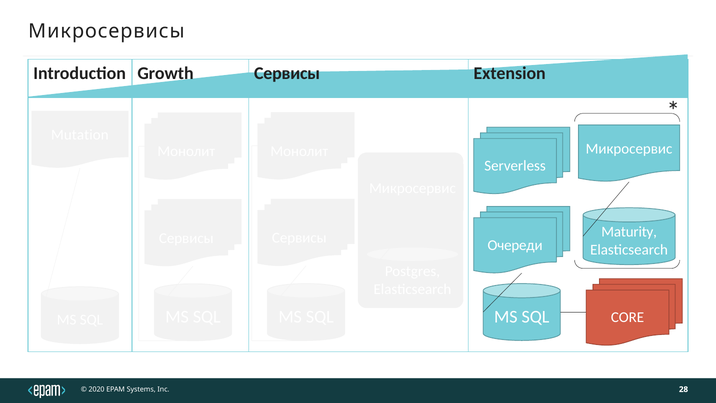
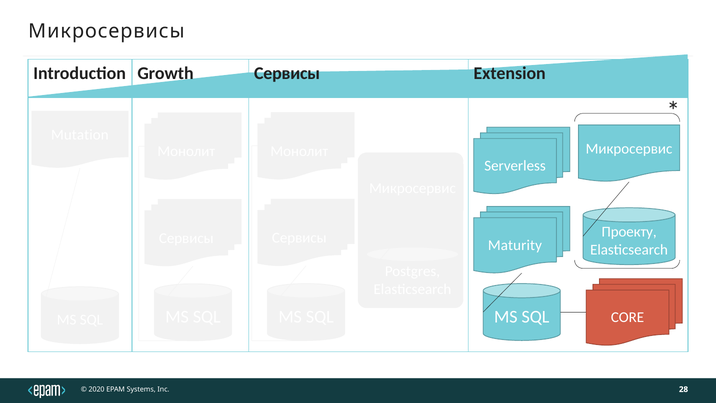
Maturity: Maturity -> Проекту
Очереди: Очереди -> Maturity
